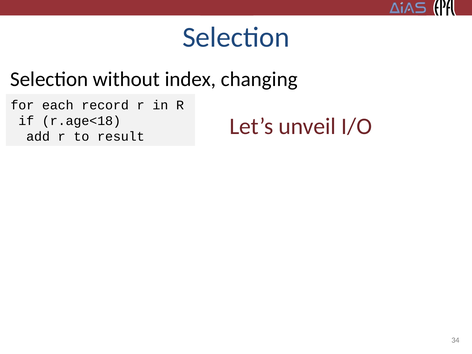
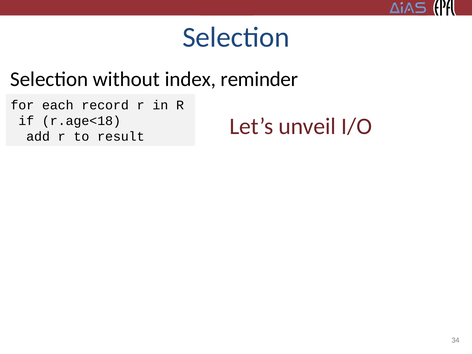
changing: changing -> reminder
